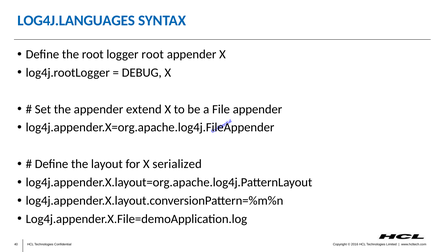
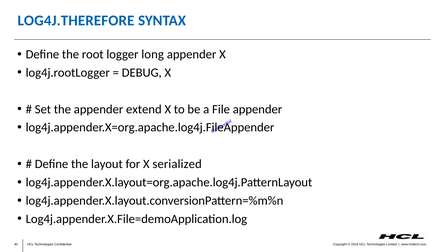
LOG4J.LANGUAGES: LOG4J.LANGUAGES -> LOG4J.THEREFORE
logger root: root -> long
